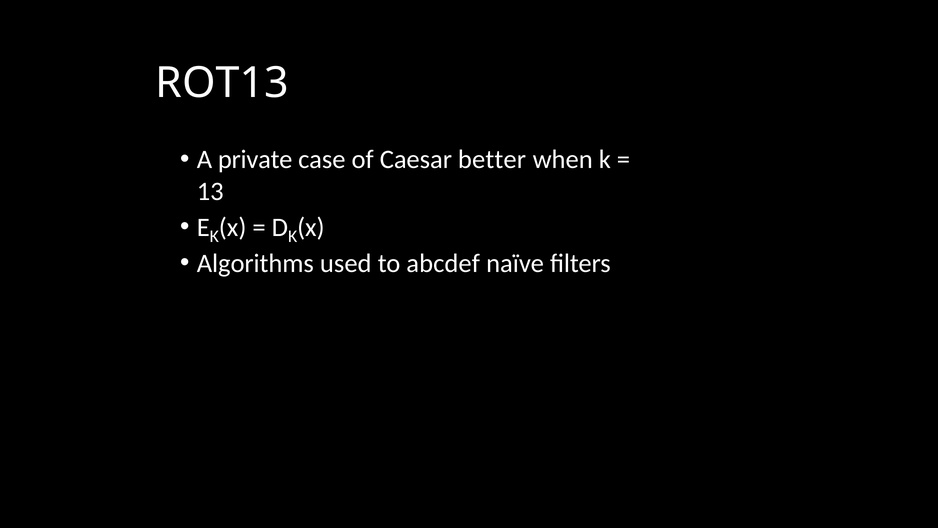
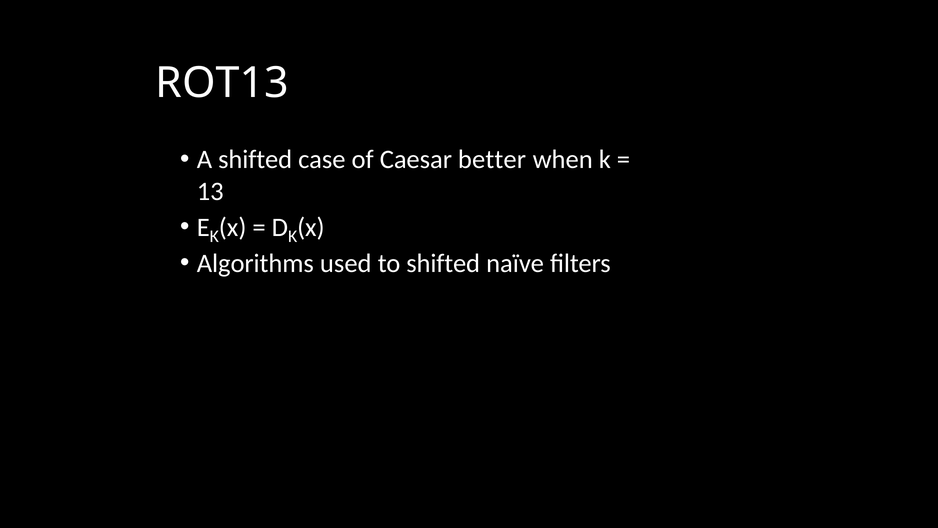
A private: private -> shifted
to abcdef: abcdef -> shifted
